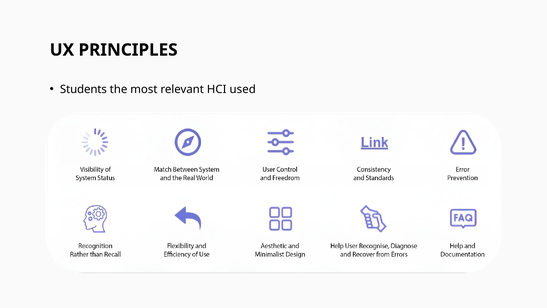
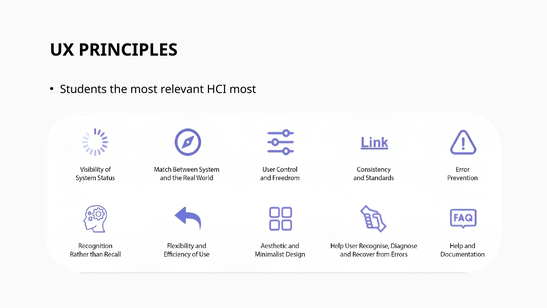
HCI used: used -> most
